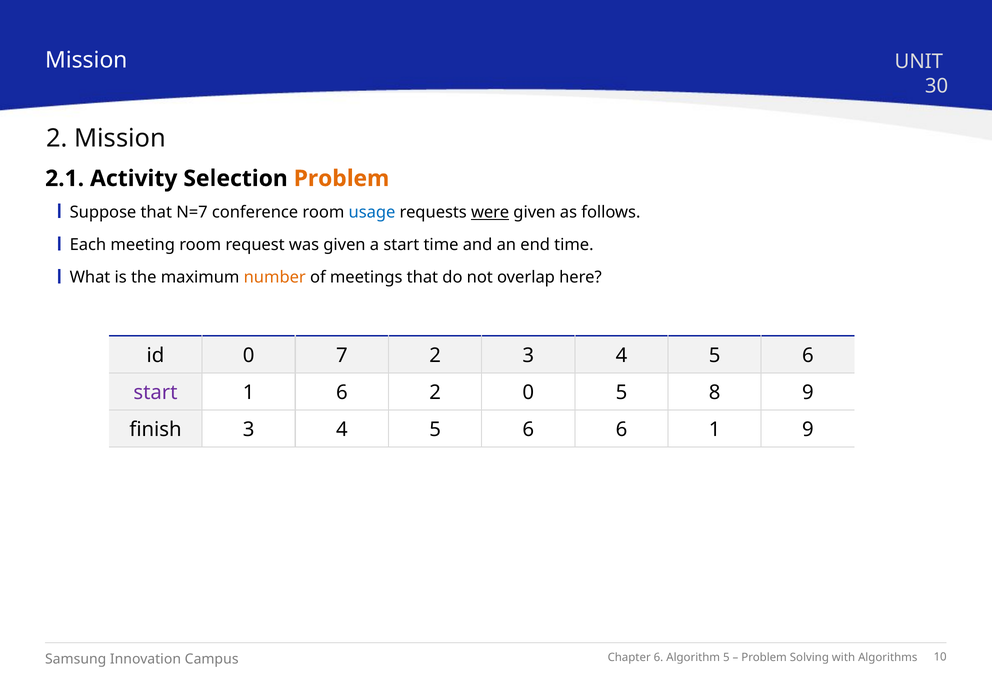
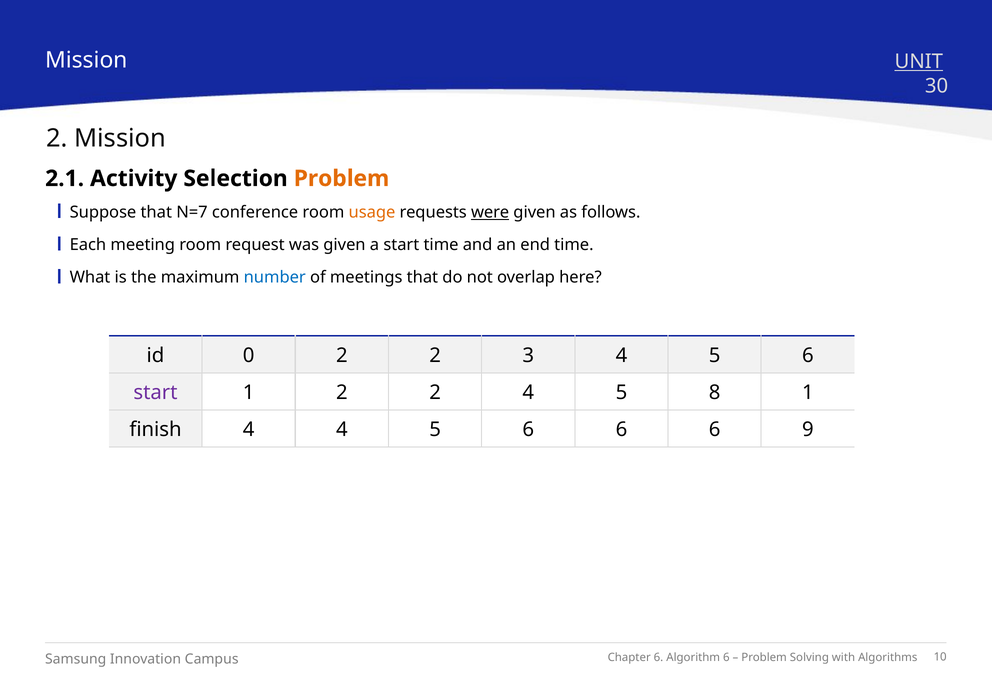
UNIT underline: none -> present
usage colour: blue -> orange
number colour: orange -> blue
0 7: 7 -> 2
1 6: 6 -> 2
2 0: 0 -> 4
8 9: 9 -> 1
finish 3: 3 -> 4
6 6 1: 1 -> 6
5 at (726, 658): 5 -> 6
